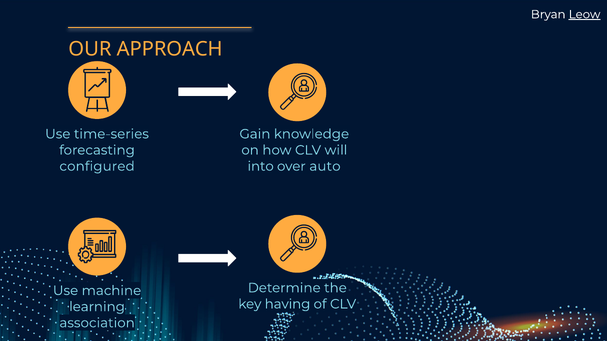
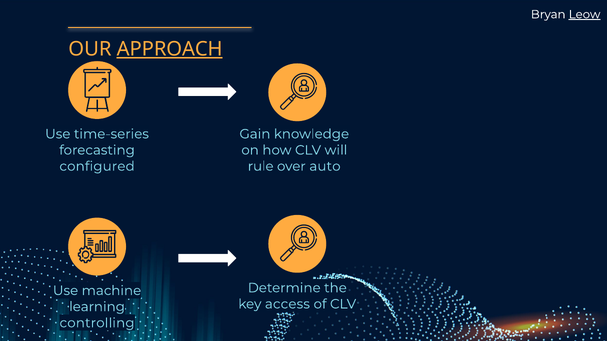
APPROACH underline: none -> present
into: into -> rule
having: having -> access
association: association -> controlling
